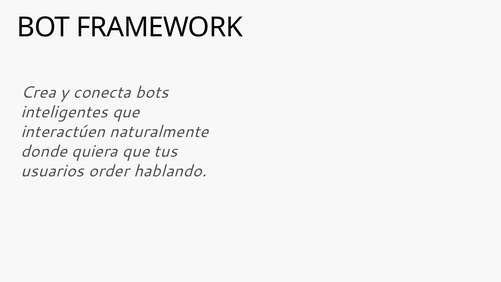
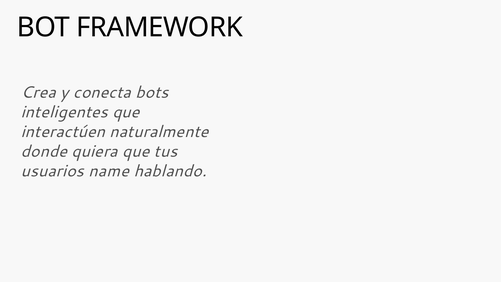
order: order -> name
